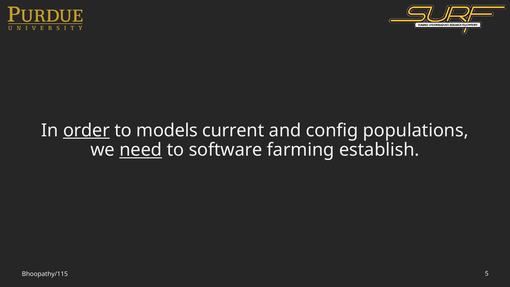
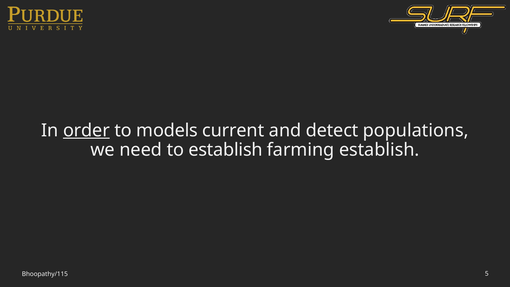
config: config -> detect
need underline: present -> none
to software: software -> establish
